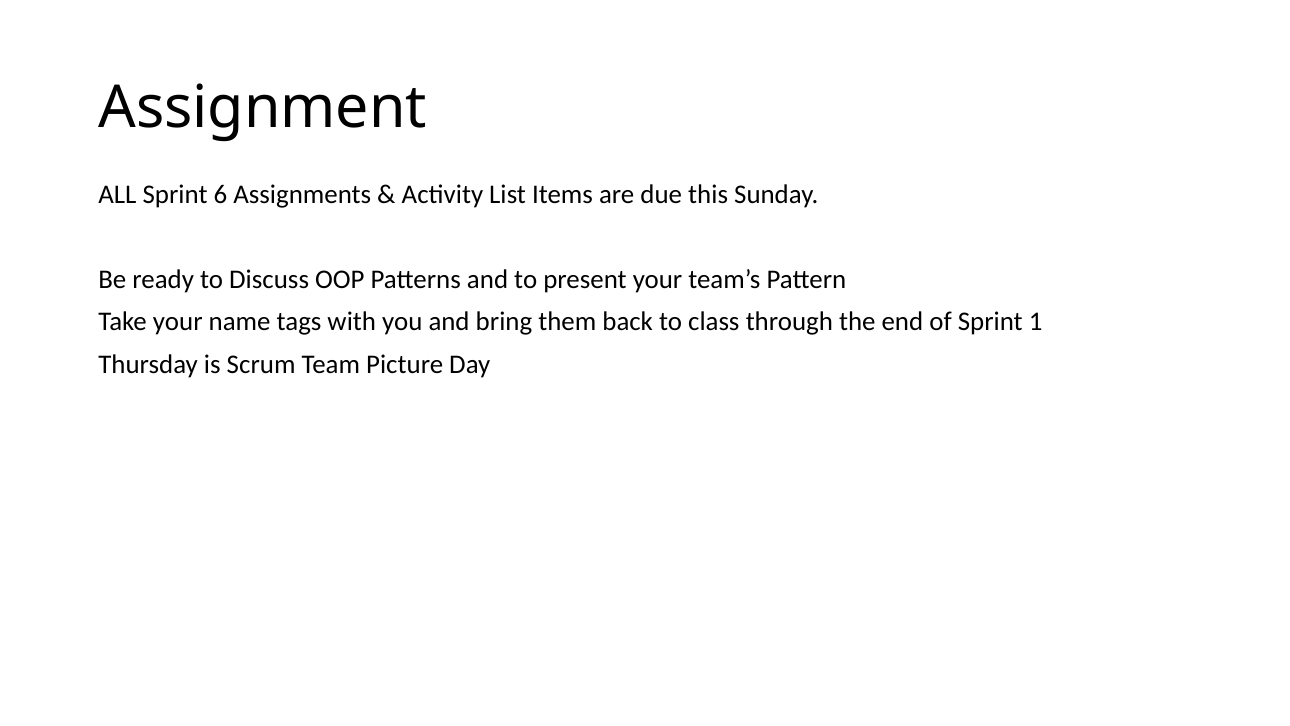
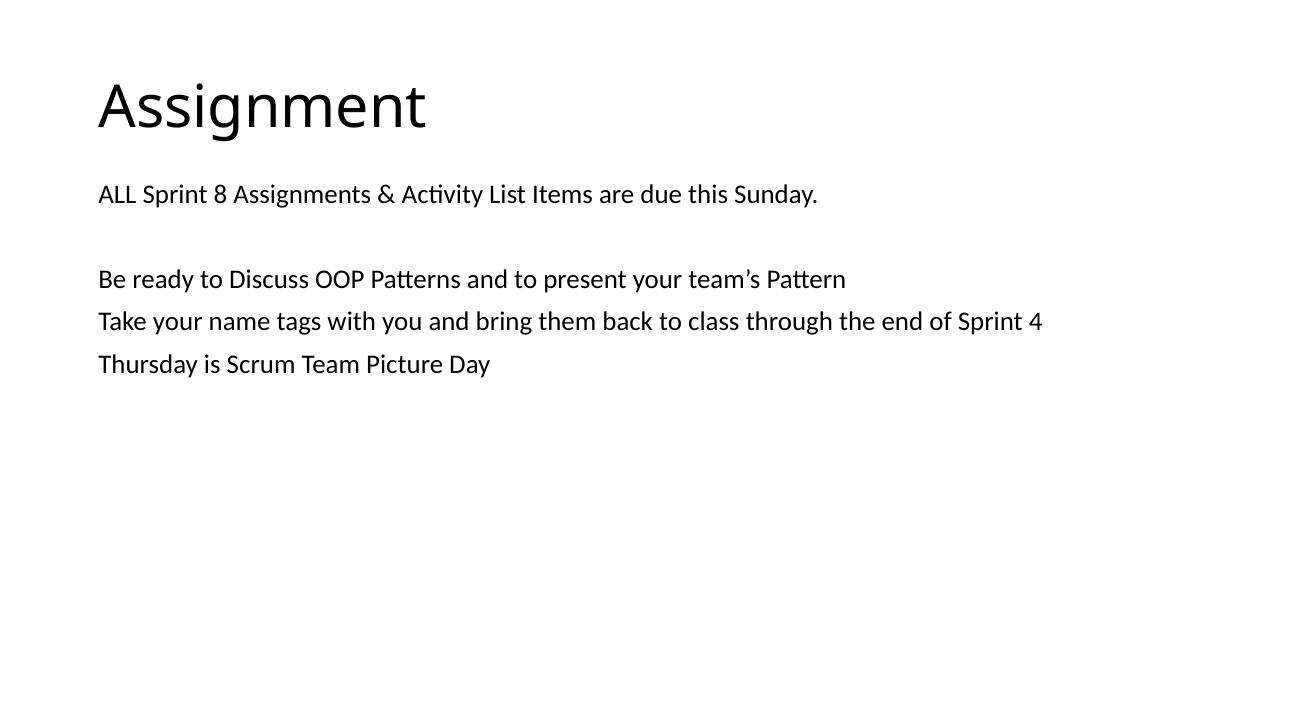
6: 6 -> 8
1: 1 -> 4
